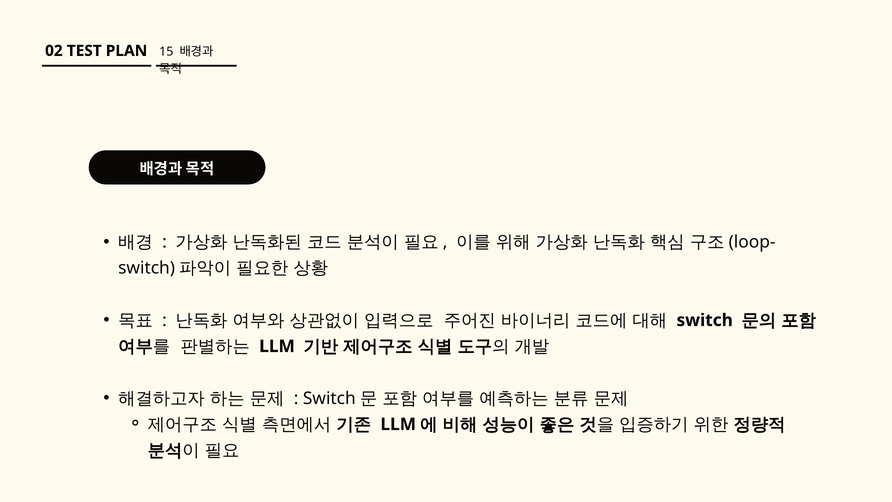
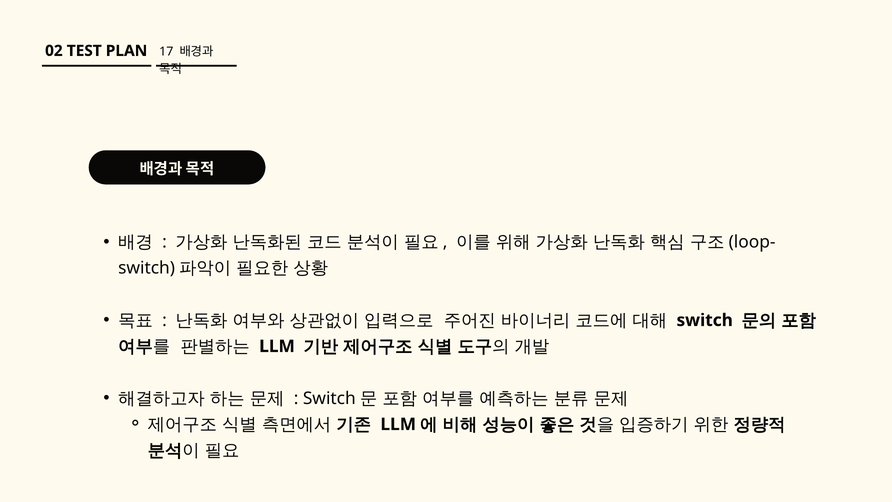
15: 15 -> 17
